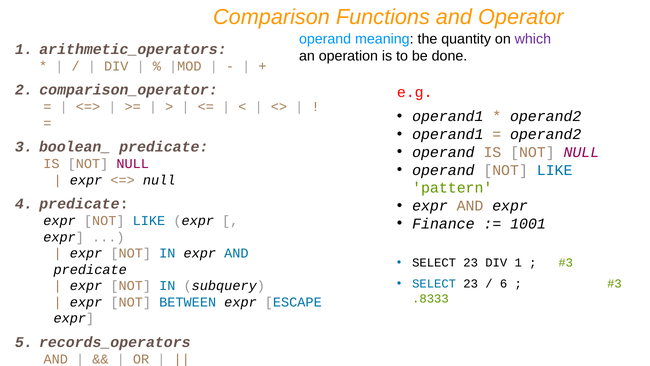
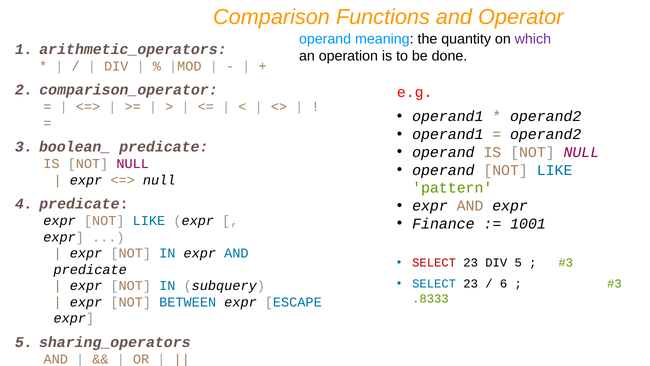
SELECT at (434, 262) colour: black -> red
DIV 1: 1 -> 5
records_operators: records_operators -> sharing_operators
